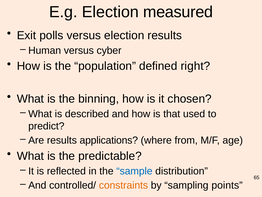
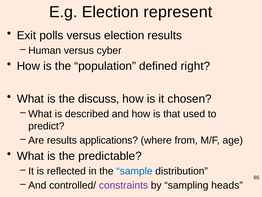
measured: measured -> represent
binning: binning -> discuss
constraints colour: orange -> purple
points: points -> heads
